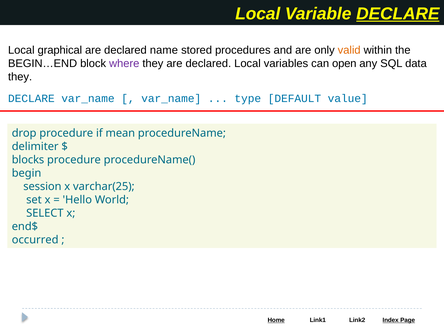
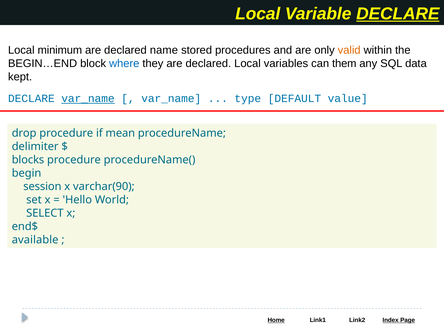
graphical: graphical -> minimum
where colour: purple -> blue
open: open -> them
they at (20, 77): they -> kept
var_name at (88, 98) underline: none -> present
varchar(25: varchar(25 -> varchar(90
occurred: occurred -> available
